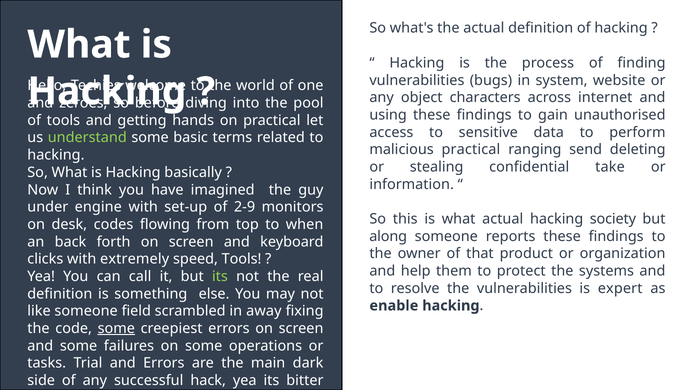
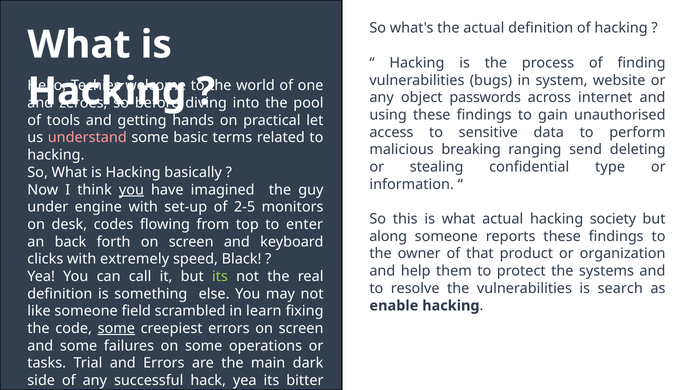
characters: characters -> passwords
understand colour: light green -> pink
malicious practical: practical -> breaking
take: take -> type
you at (131, 190) underline: none -> present
2-9: 2-9 -> 2-5
when: when -> enter
speed Tools: Tools -> Black
expert: expert -> search
away: away -> learn
